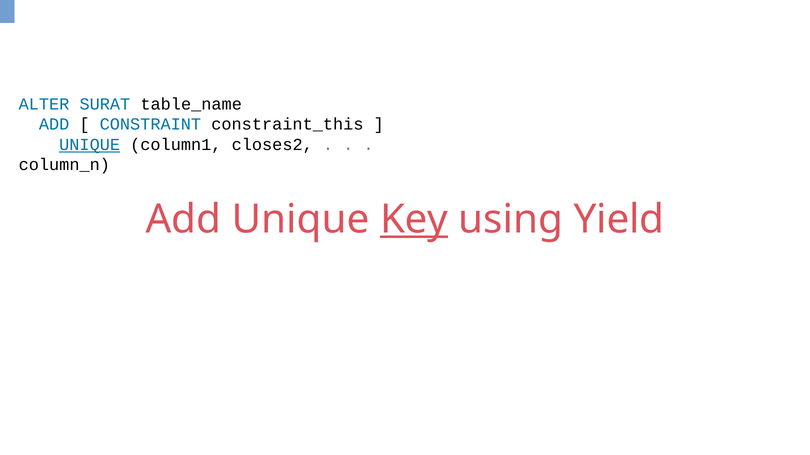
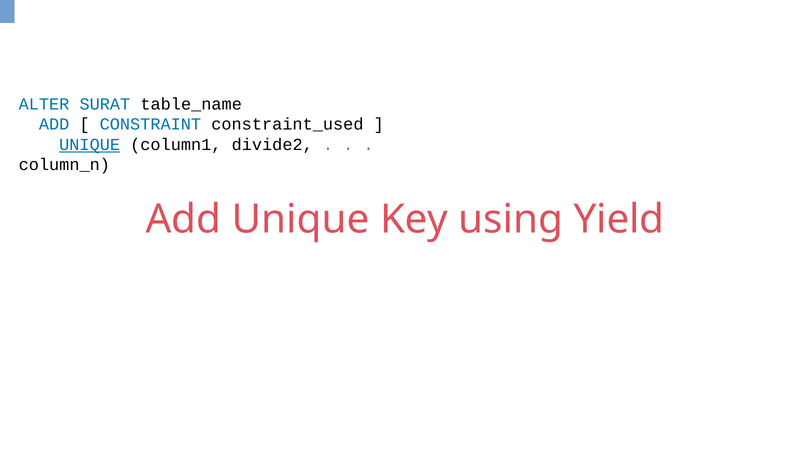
constraint_this: constraint_this -> constraint_used
closes2: closes2 -> divide2
Key underline: present -> none
